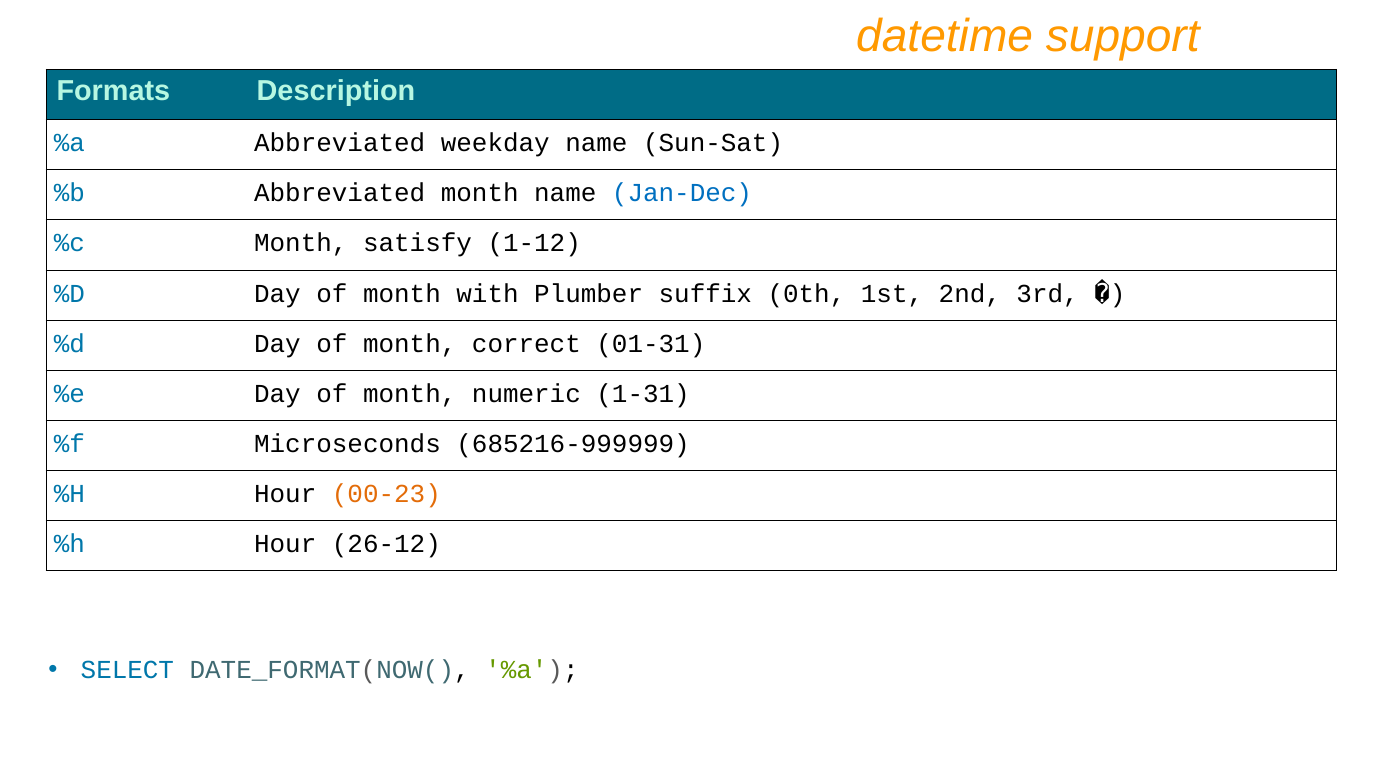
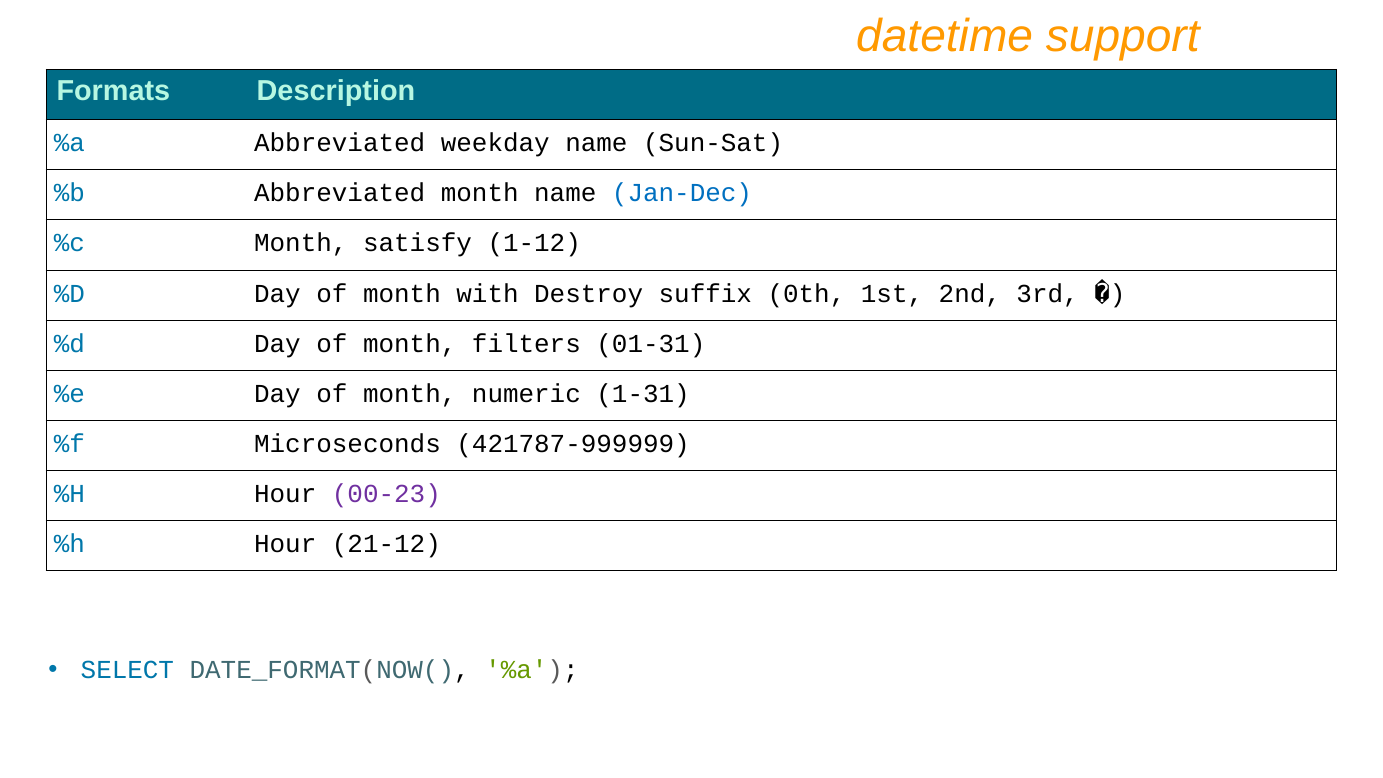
Plumber: Plumber -> Destroy
correct: correct -> filters
685216-999999: 685216-999999 -> 421787-999999
00-23 colour: orange -> purple
26-12: 26-12 -> 21-12
